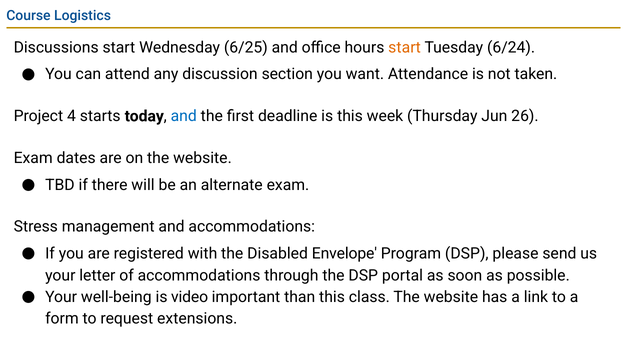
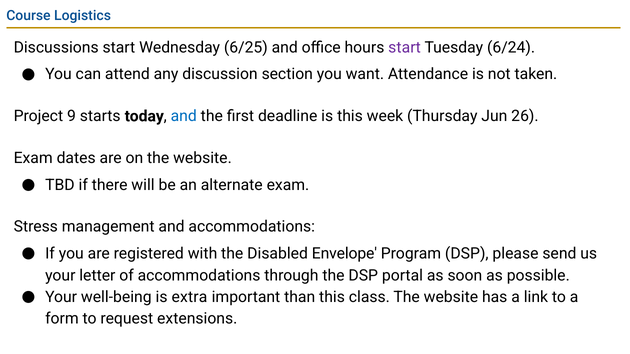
start at (405, 47) colour: orange -> purple
4: 4 -> 9
video: video -> extra
